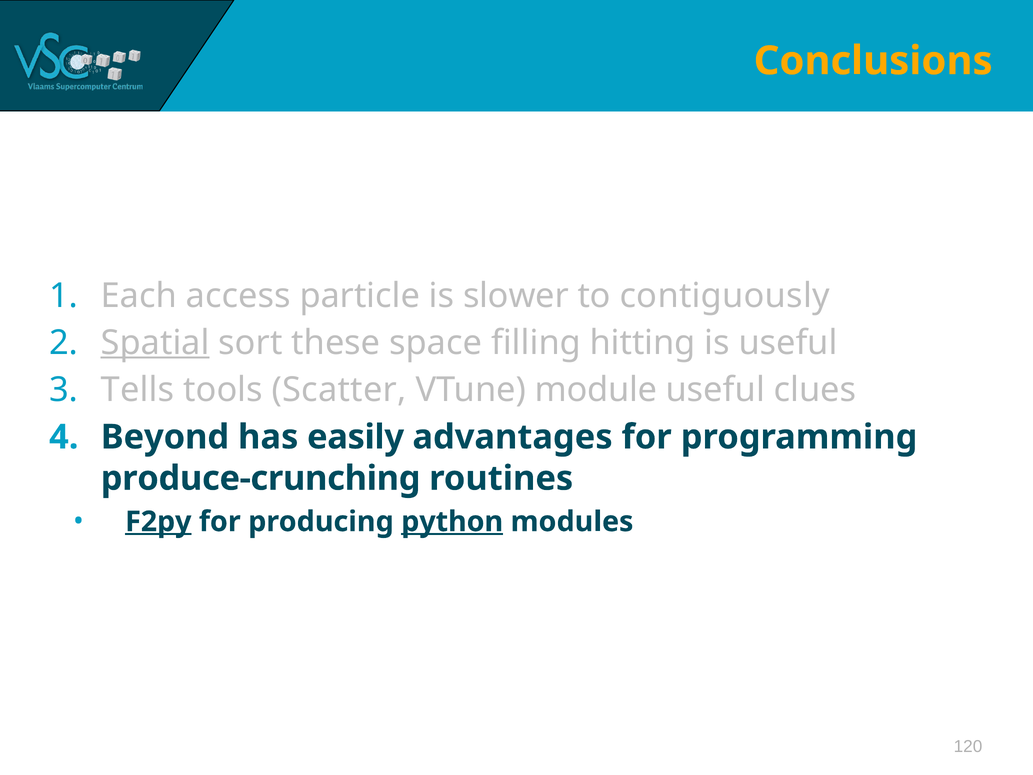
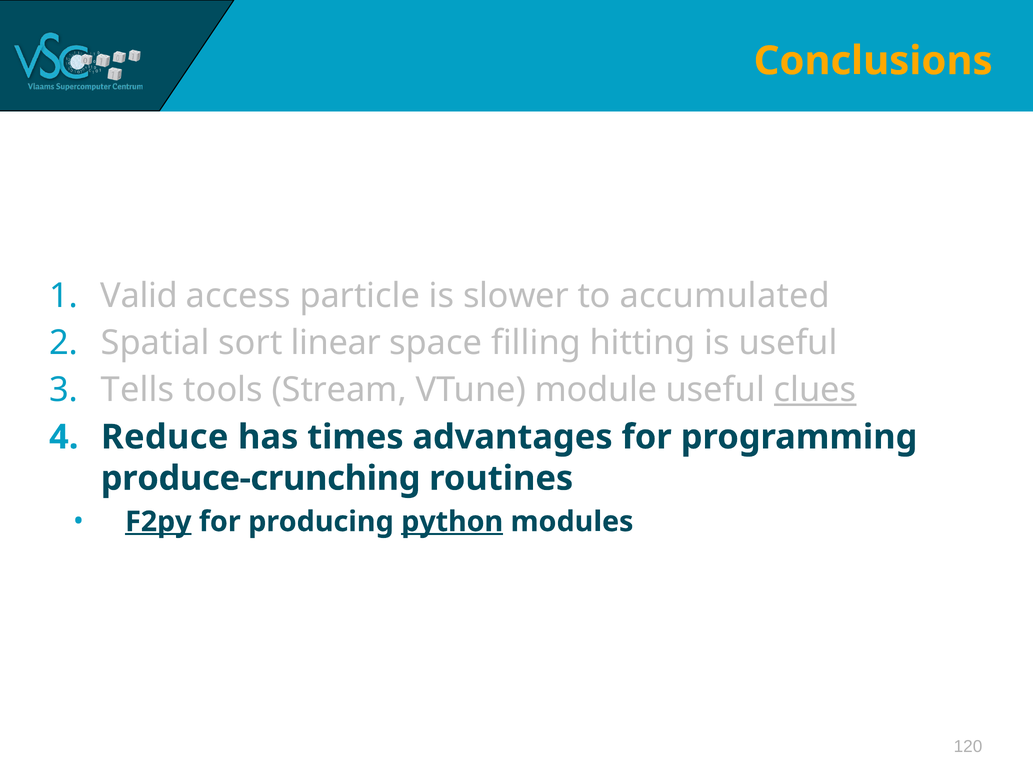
Each: Each -> Valid
contiguously: contiguously -> accumulated
Spatial underline: present -> none
these: these -> linear
Scatter: Scatter -> Stream
clues underline: none -> present
Beyond: Beyond -> Reduce
easily: easily -> times
